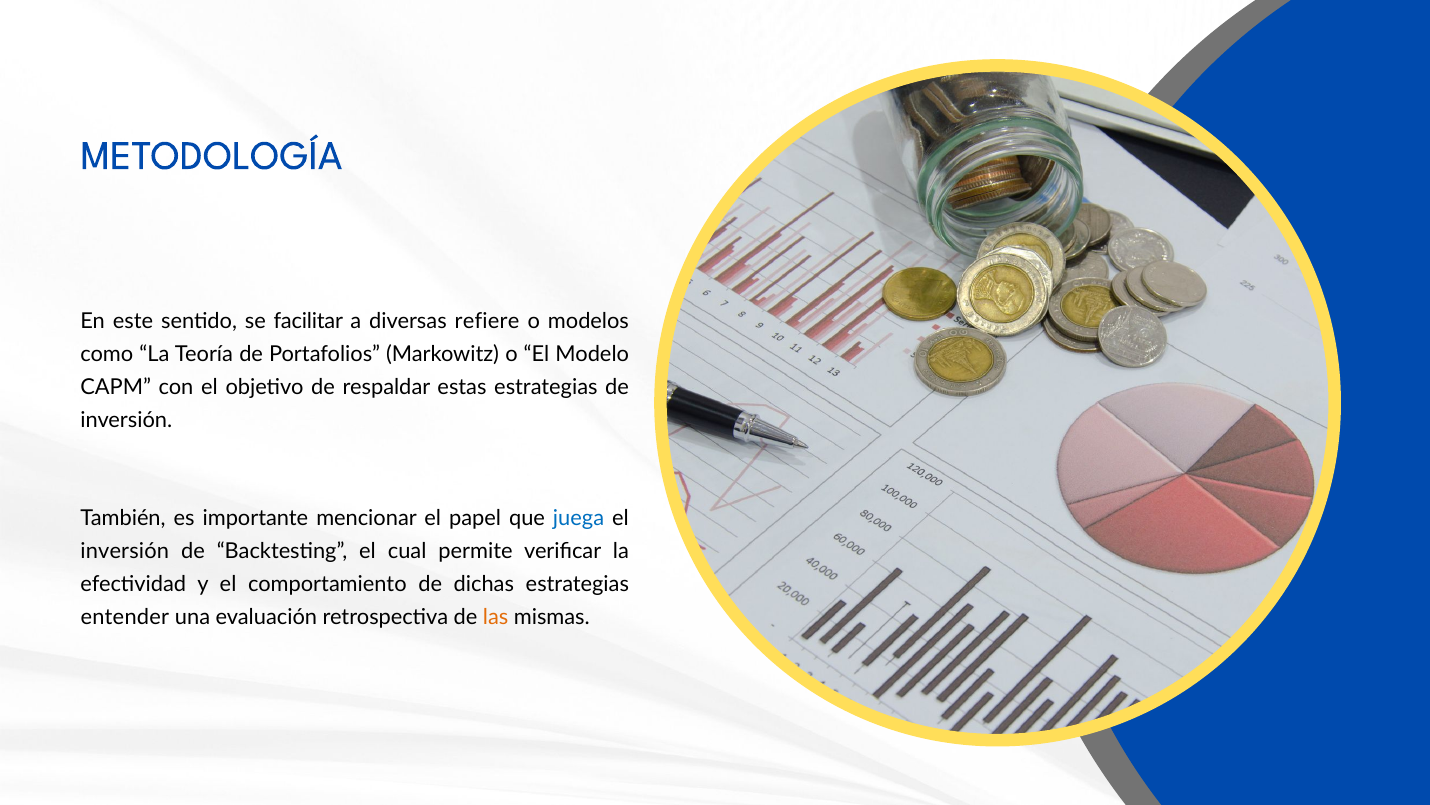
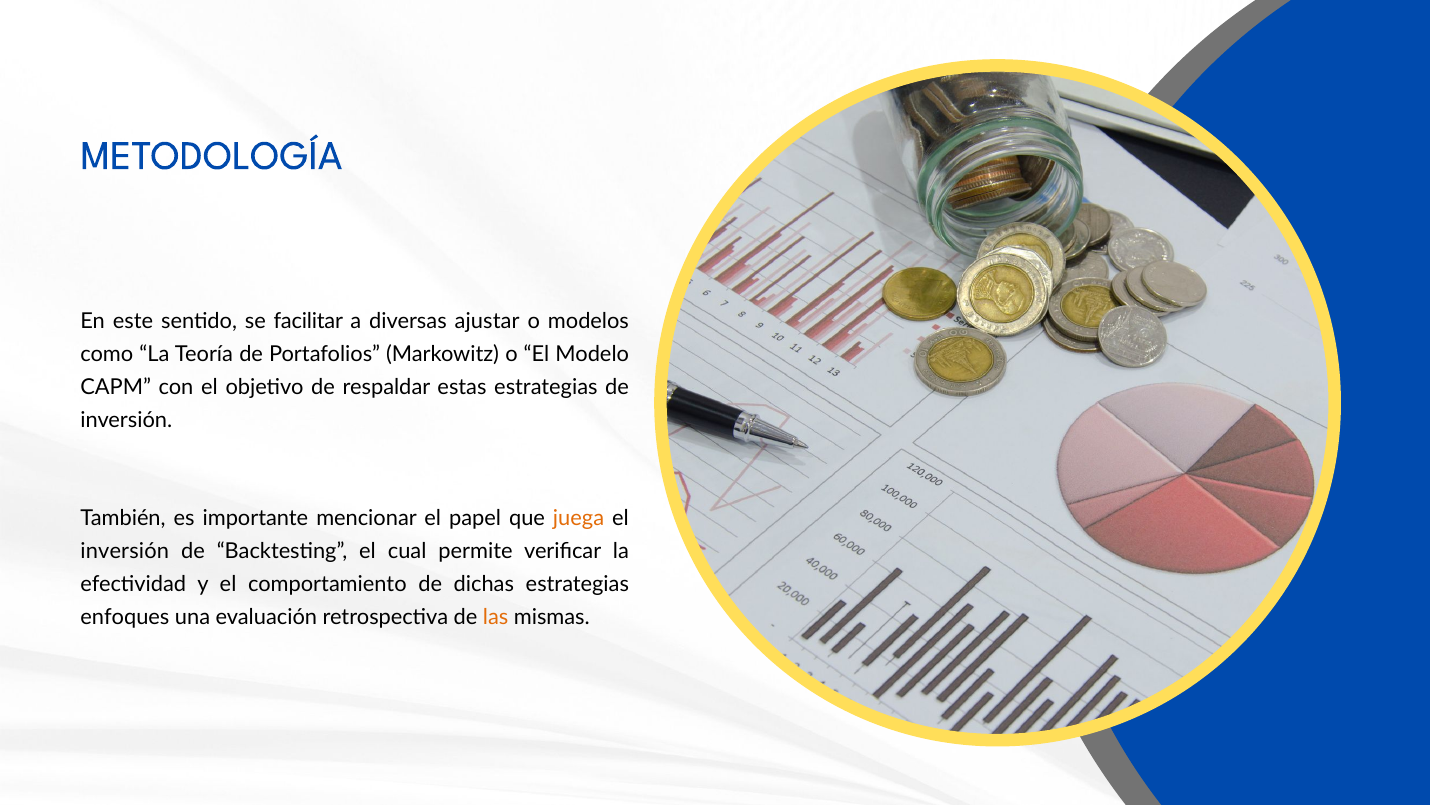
refiere: refiere -> ajustar
juega colour: blue -> orange
entender: entender -> enfoques
